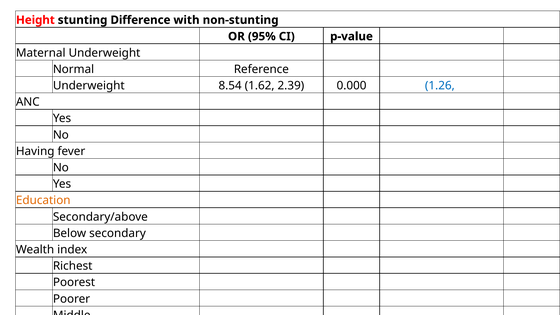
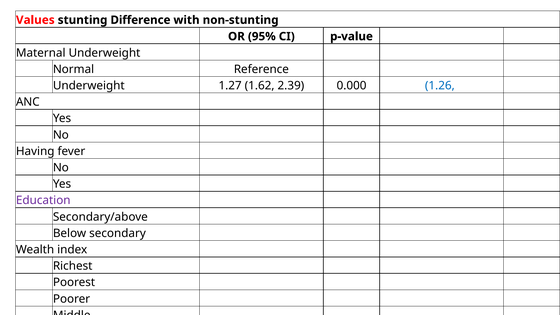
Height: Height -> Values
8.54: 8.54 -> 1.27
Education colour: orange -> purple
